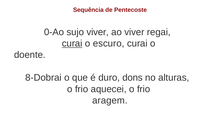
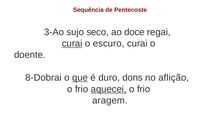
0-Ao: 0-Ao -> 3-Ao
sujo viver: viver -> seco
ao viver: viver -> doce
que underline: none -> present
alturas: alturas -> aflição
aquecei underline: none -> present
